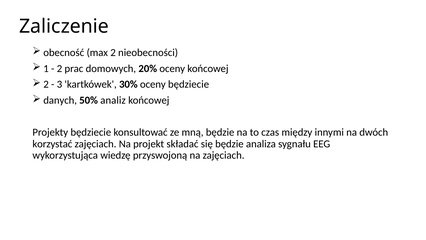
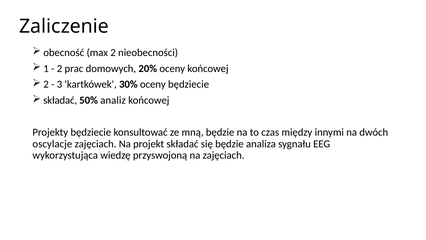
danych at (60, 100): danych -> składać
korzystać: korzystać -> oscylacje
